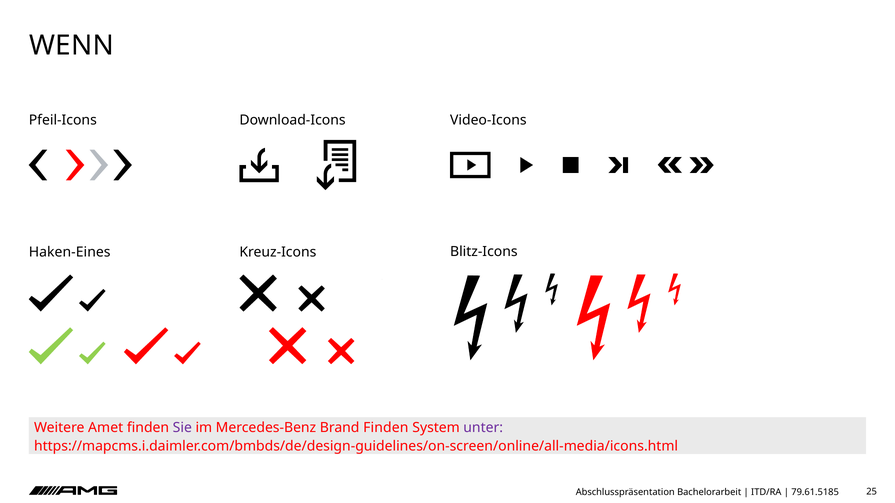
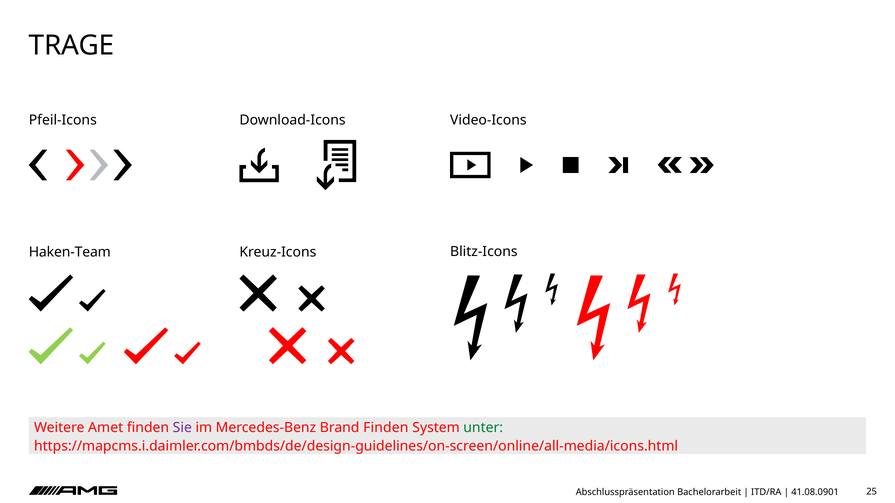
WENN: WENN -> TRAGE
Haken-Eines: Haken-Eines -> Haken-Team
unter colour: purple -> green
79.61.5185: 79.61.5185 -> 41.08.0901
